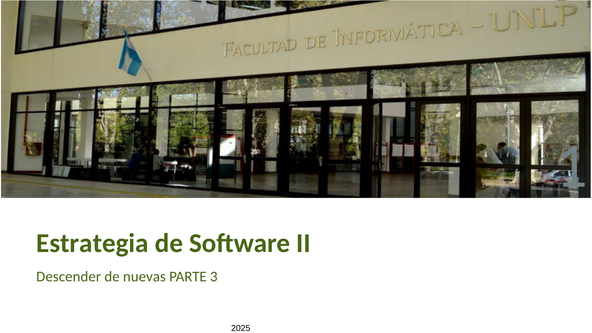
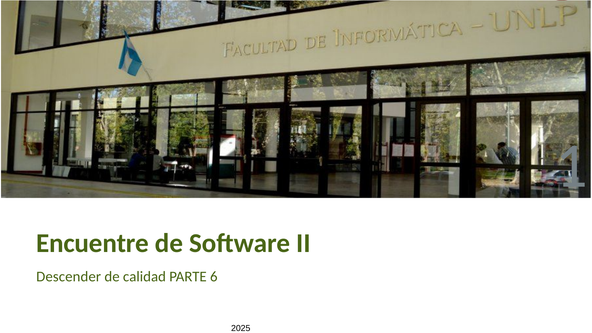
Estrategia: Estrategia -> Encuentre
nuevas: nuevas -> calidad
3: 3 -> 6
